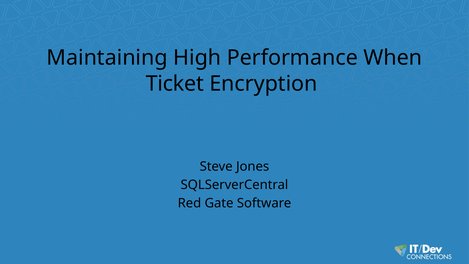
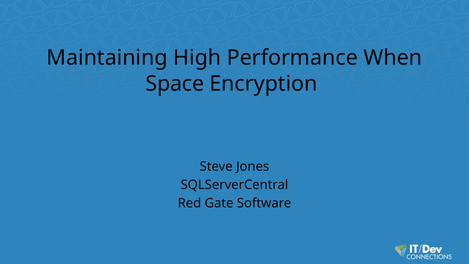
Ticket: Ticket -> Space
